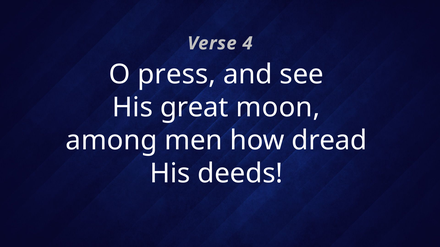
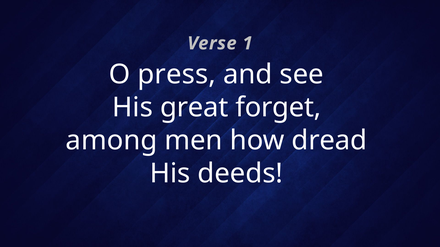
4: 4 -> 1
moon: moon -> forget
